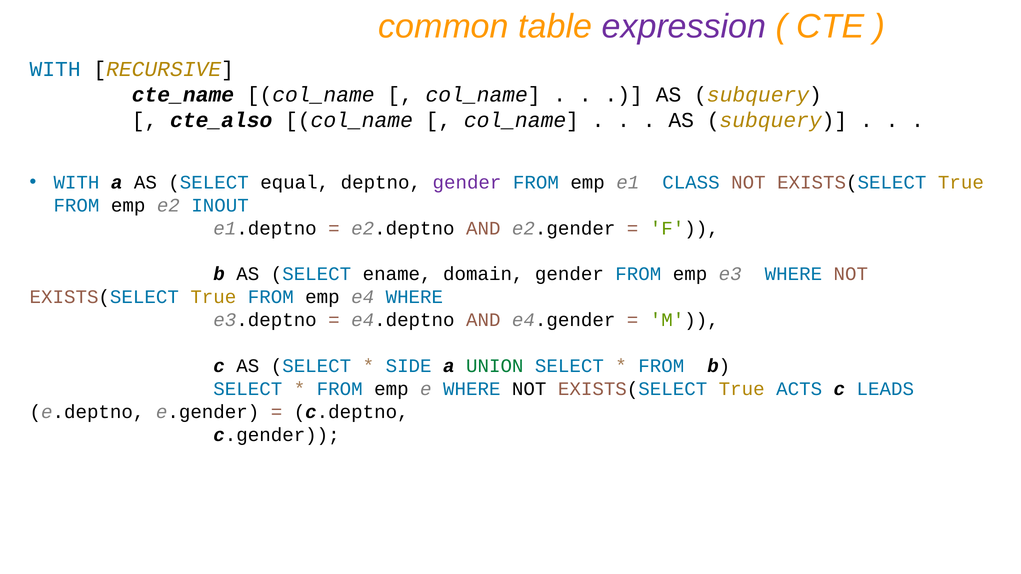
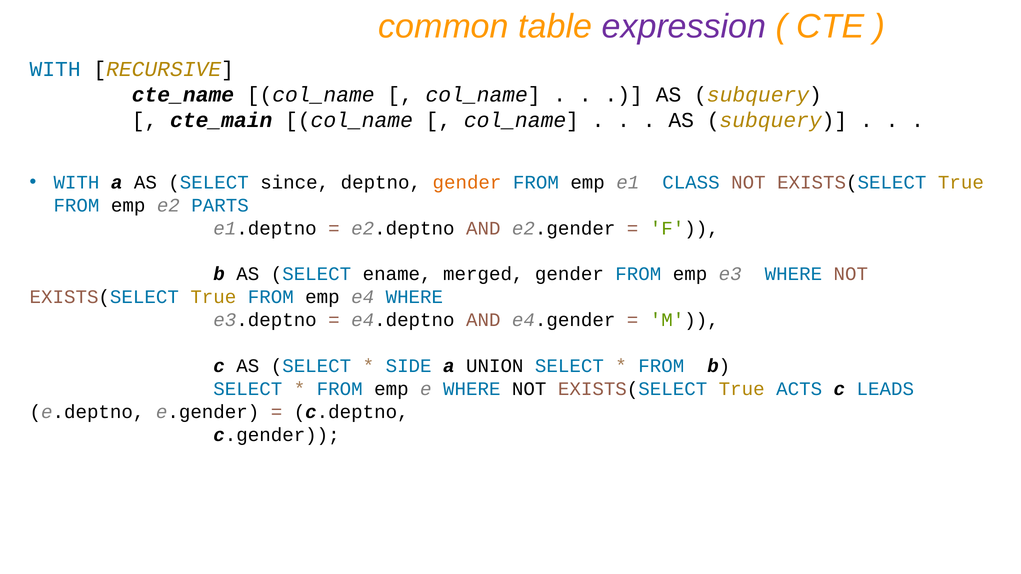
cte_also: cte_also -> cte_main
equal: equal -> since
gender at (467, 182) colour: purple -> orange
INOUT: INOUT -> PARTS
domain: domain -> merged
UNION colour: green -> black
